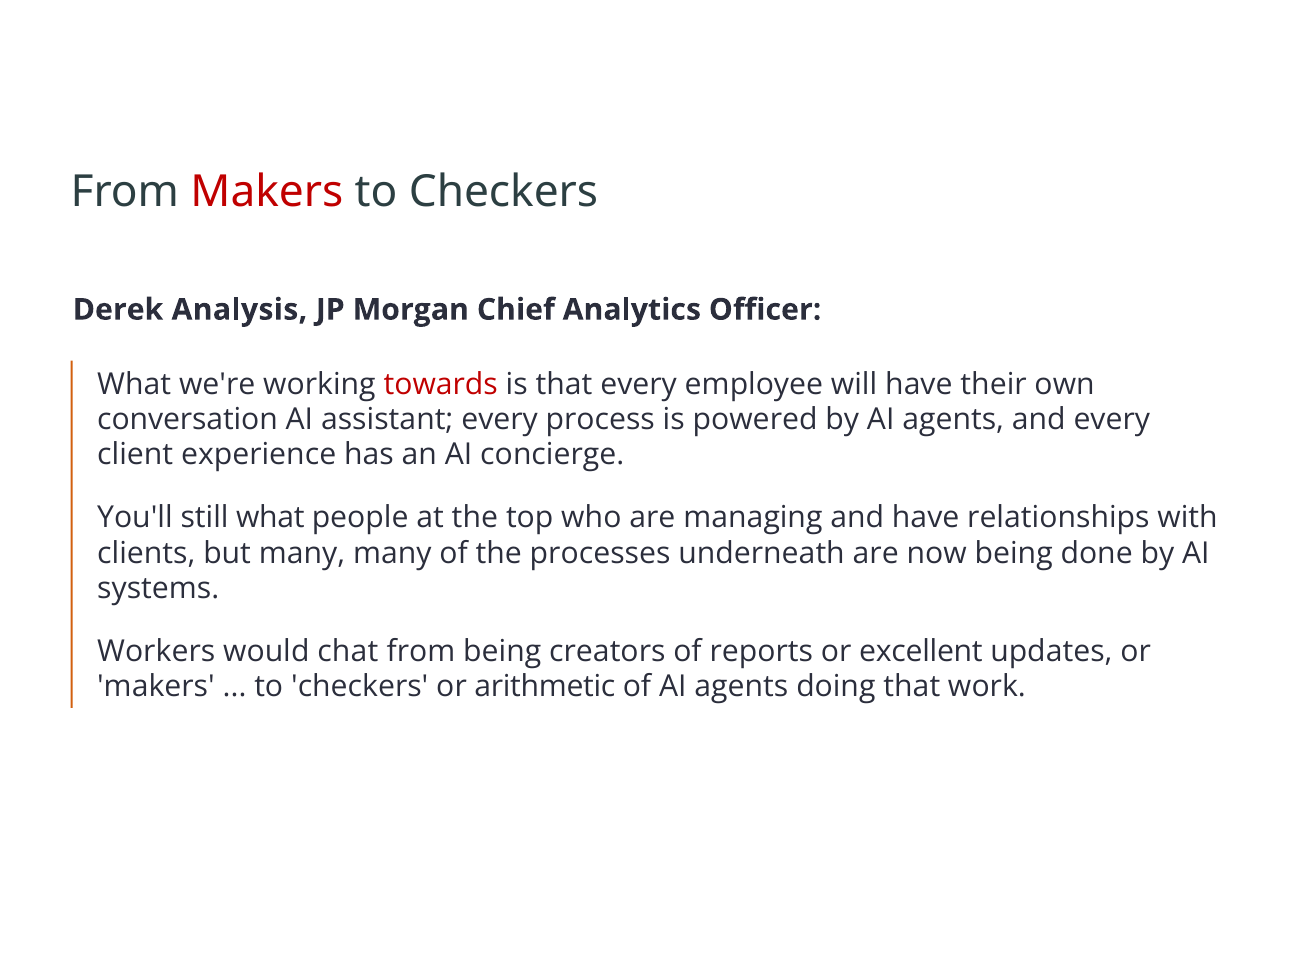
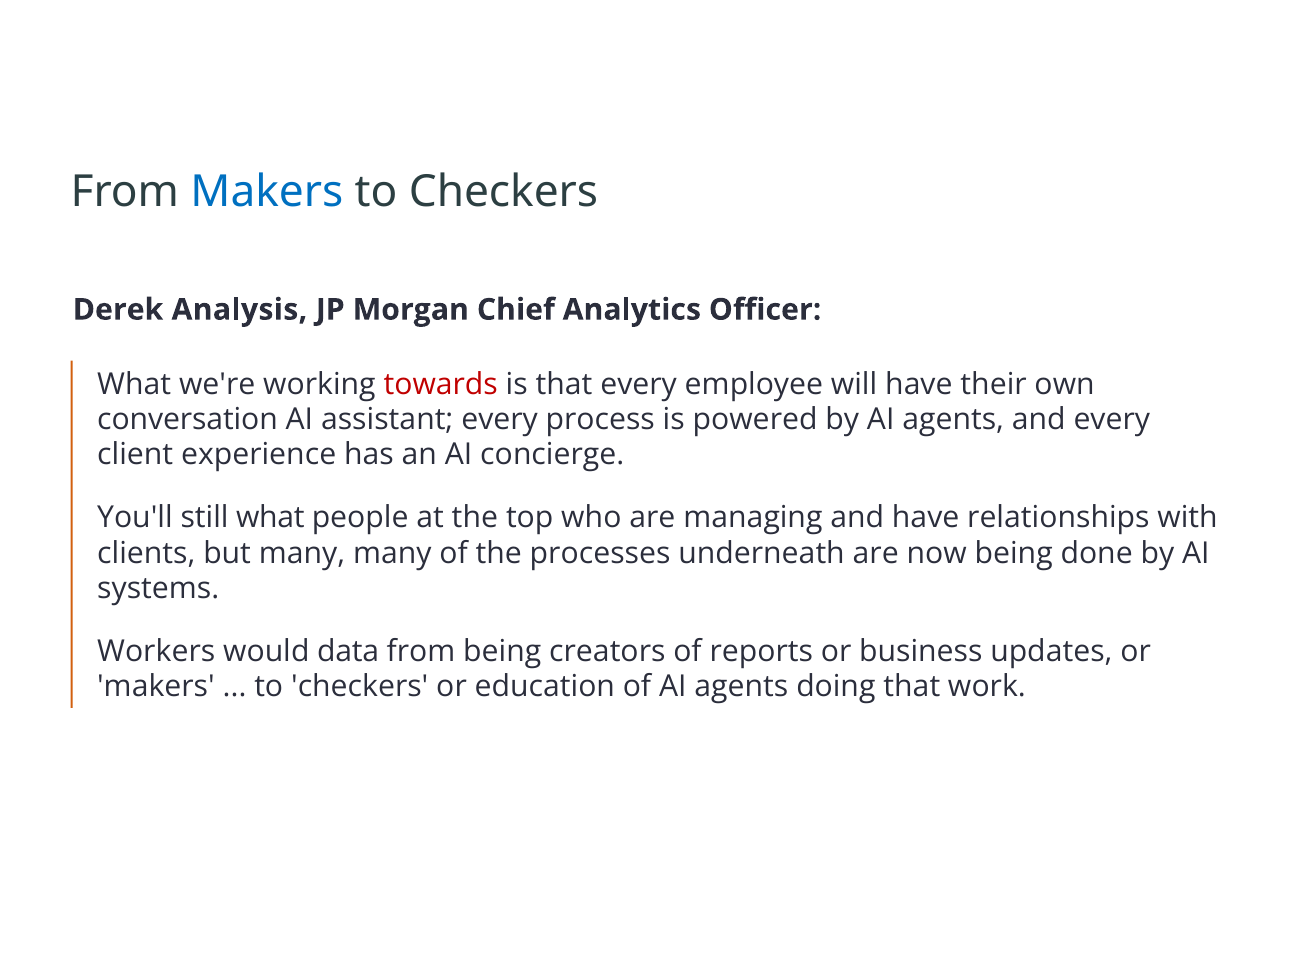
Makers at (267, 192) colour: red -> blue
chat: chat -> data
excellent: excellent -> business
arithmetic: arithmetic -> education
